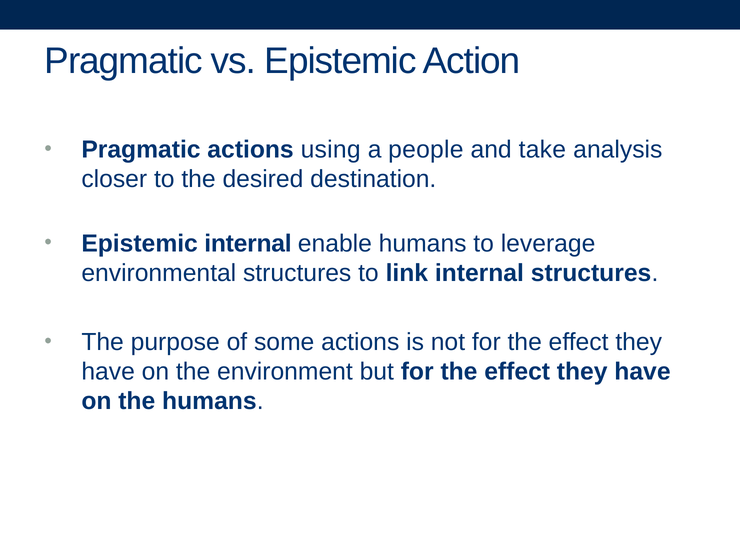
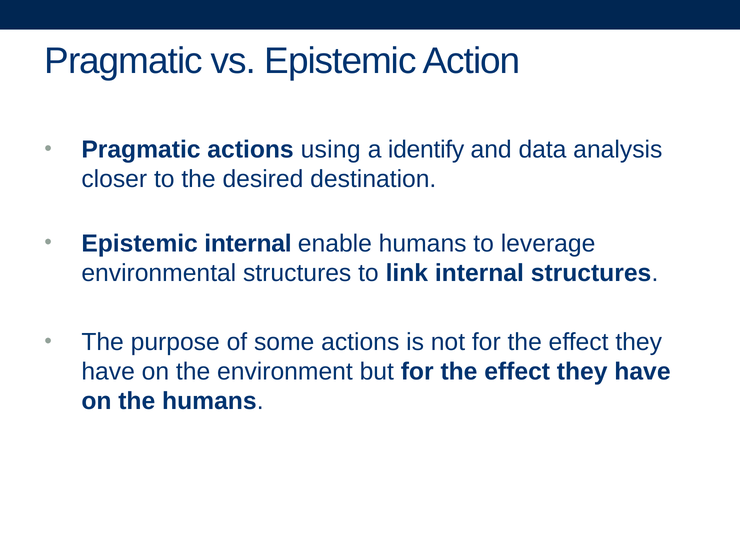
people: people -> identify
take: take -> data
